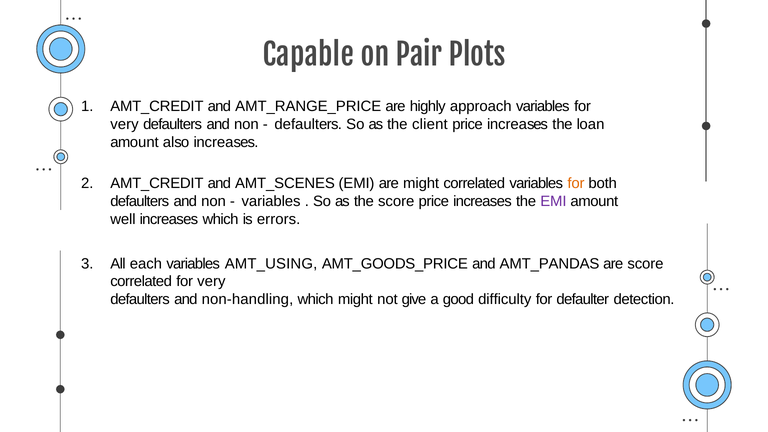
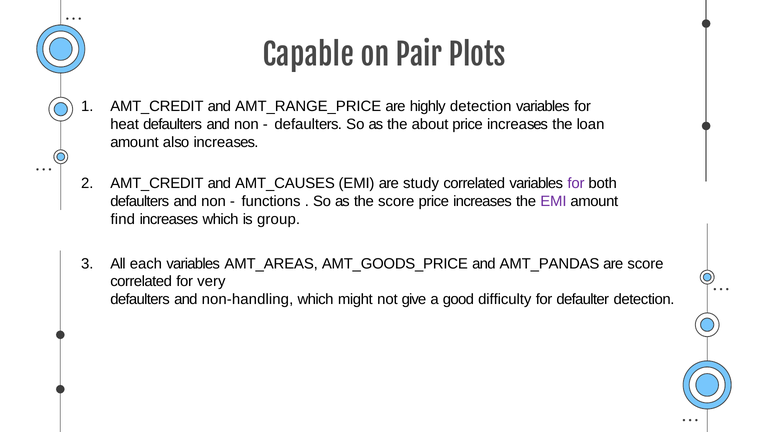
highly approach: approach -> detection
very at (124, 124): very -> heat
client: client -> about
AMT_SCENES: AMT_SCENES -> AMT_CAUSES
are might: might -> study
for at (576, 184) colour: orange -> purple
variables at (271, 201): variables -> functions
well: well -> find
errors: errors -> group
AMT_USING: AMT_USING -> AMT_AREAS
